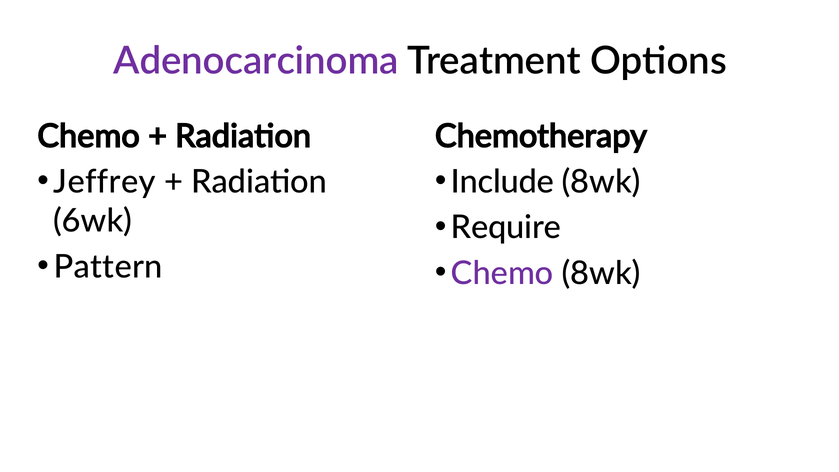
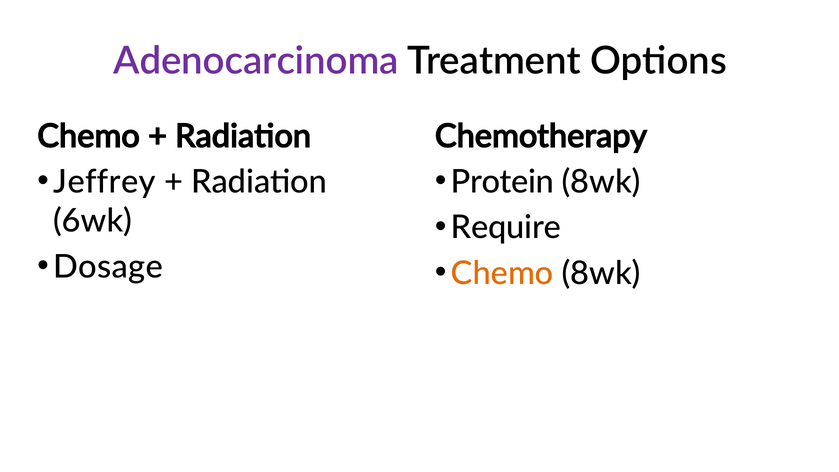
Include: Include -> Protein
Pattern: Pattern -> Dosage
Chemo at (502, 273) colour: purple -> orange
